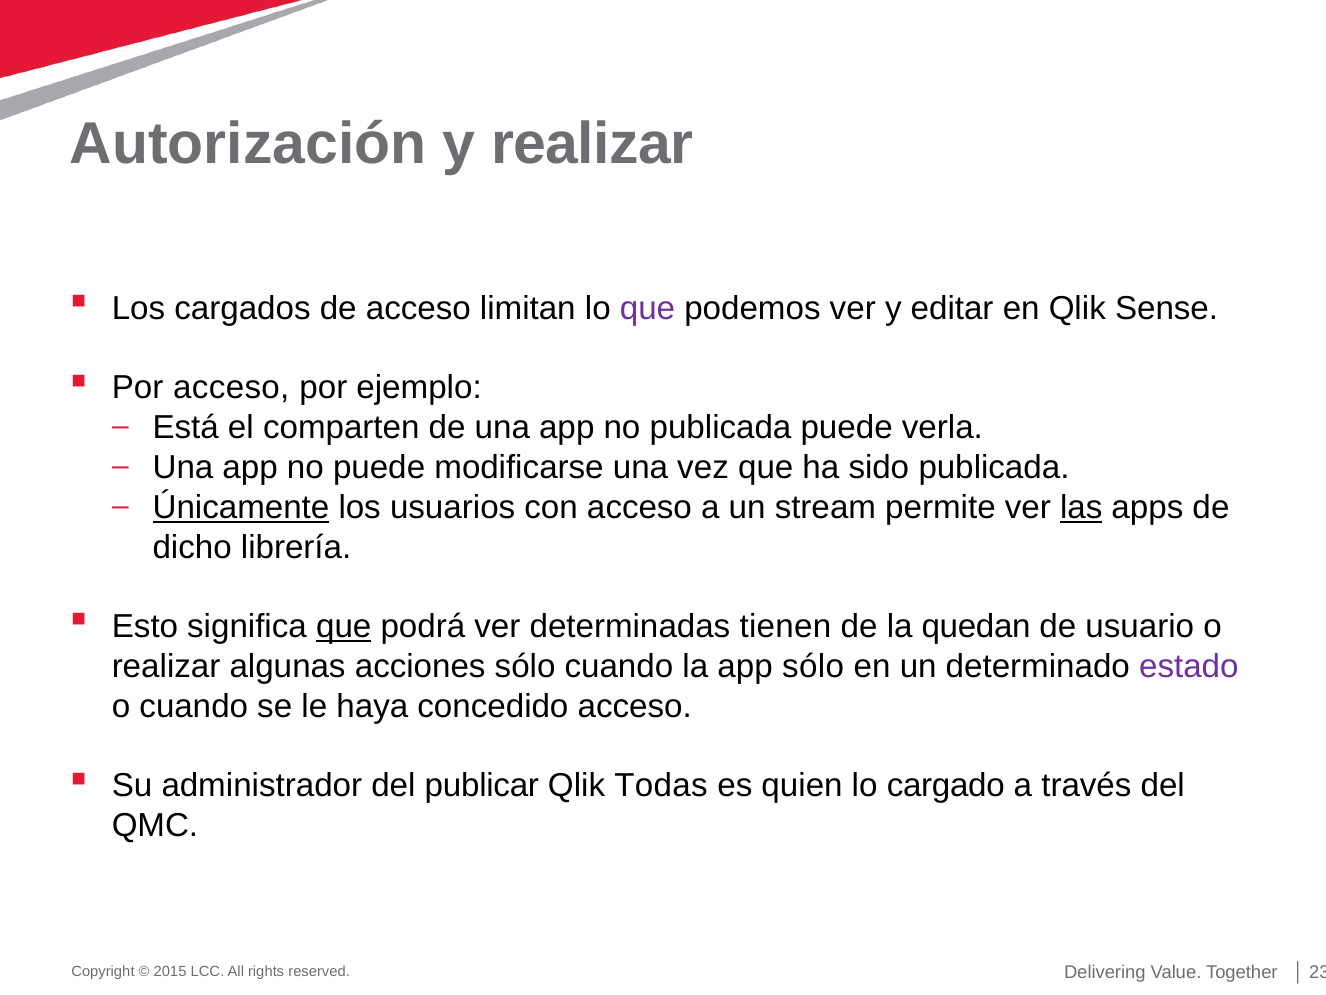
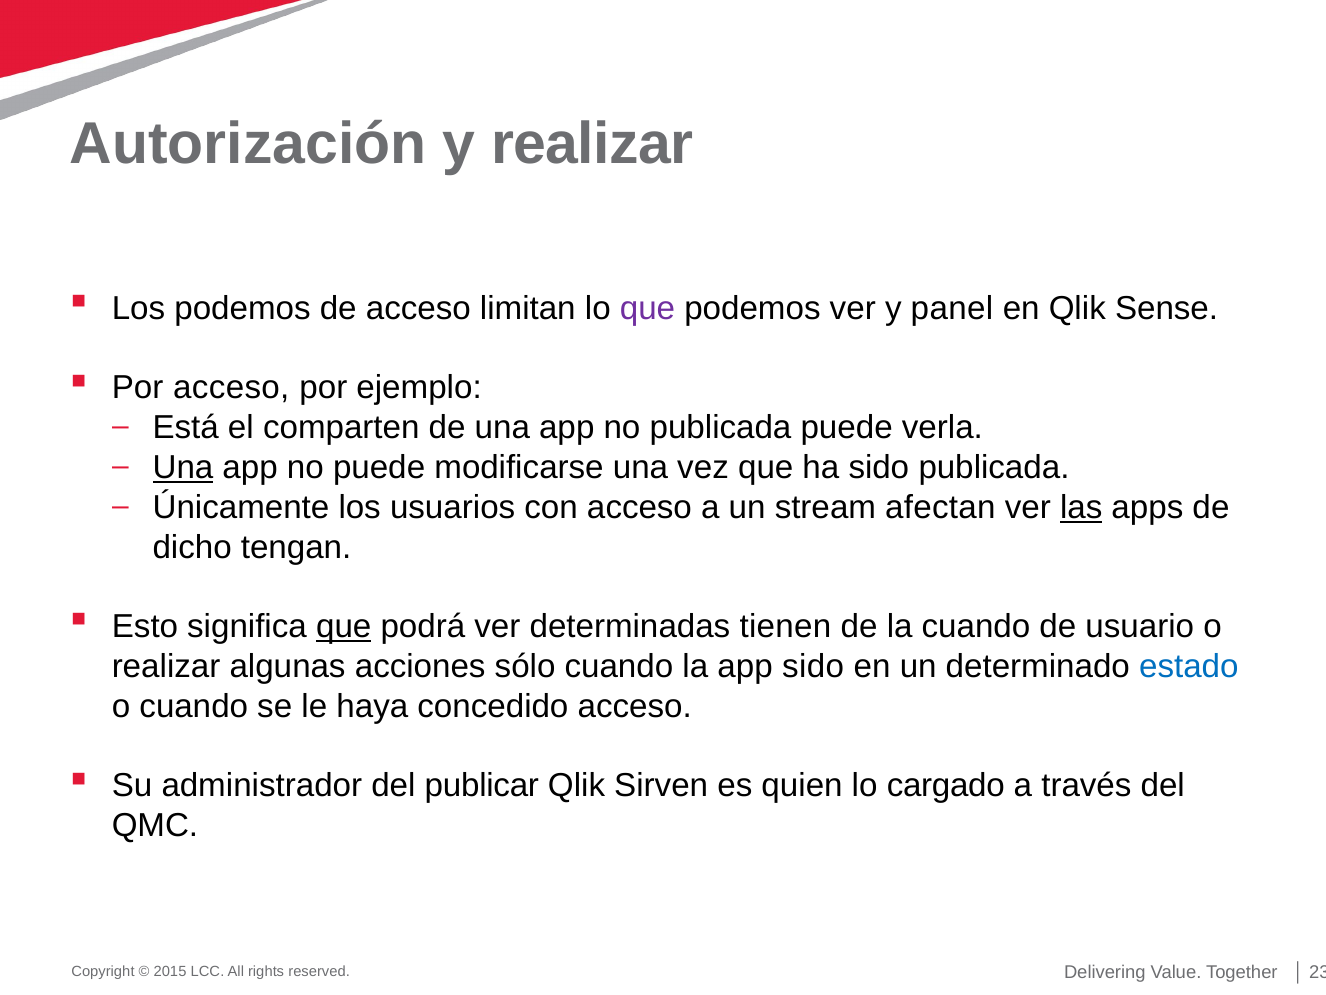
Los cargados: cargados -> podemos
editar: editar -> panel
Una at (183, 467) underline: none -> present
Únicamente underline: present -> none
permite: permite -> afectan
librería: librería -> tengan
la quedan: quedan -> cuando
app sólo: sólo -> sido
estado colour: purple -> blue
Todas: Todas -> Sirven
